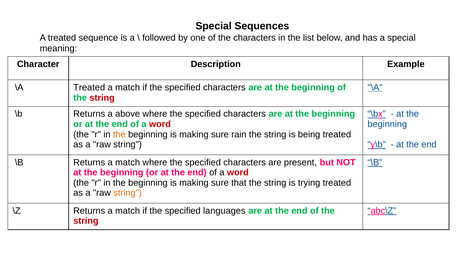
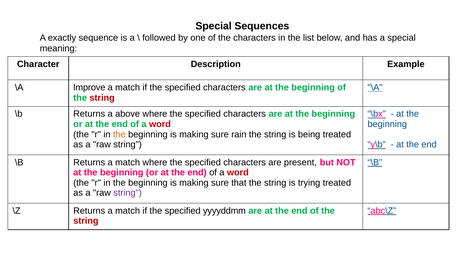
A treated: treated -> exactly
\A Treated: Treated -> Improve
string at (128, 193) colour: orange -> purple
languages: languages -> yyyyddmm
